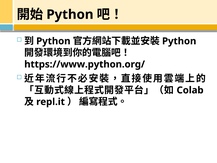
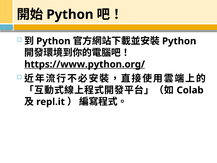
https://www.python.org/ underline: none -> present
